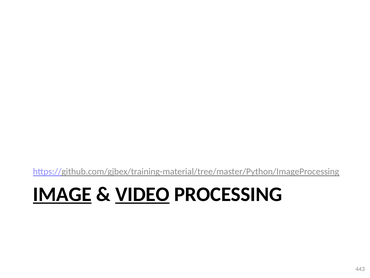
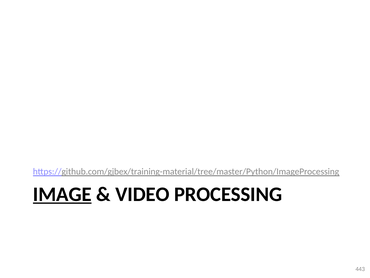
VIDEO underline: present -> none
